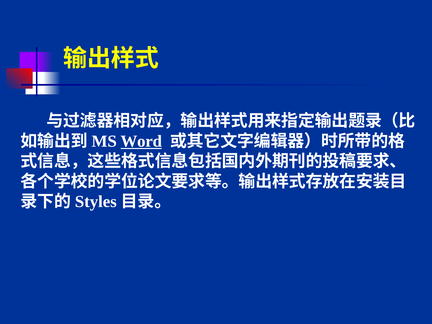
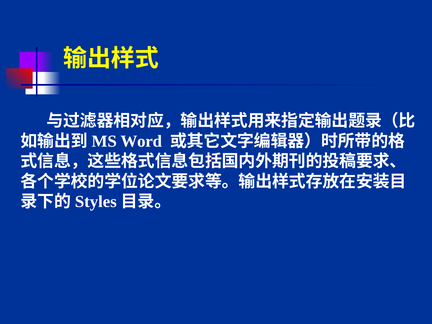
Word underline: present -> none
